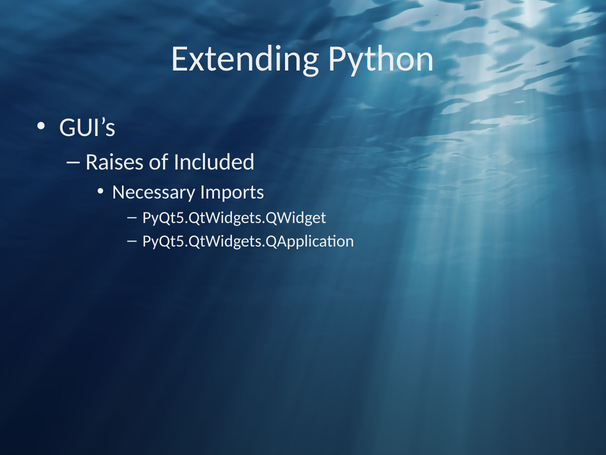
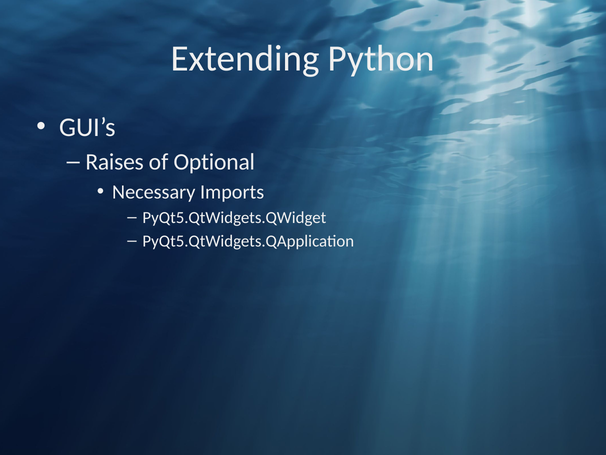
Included: Included -> Optional
